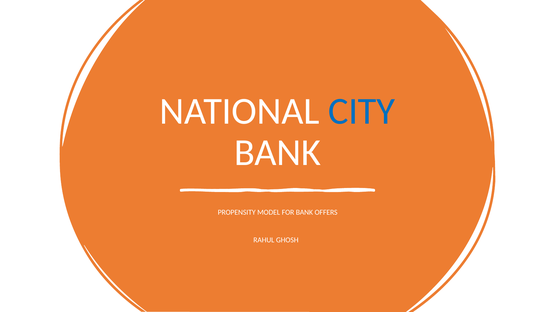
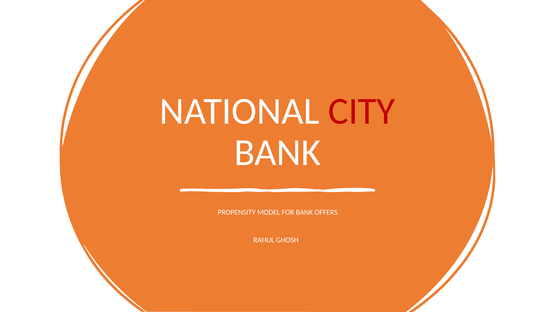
CITY colour: blue -> red
